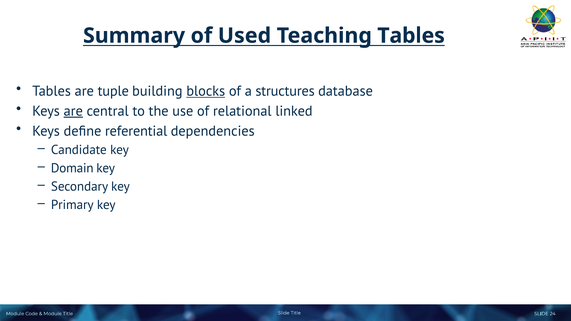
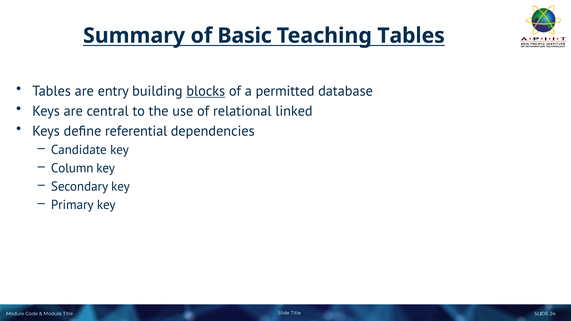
Used: Used -> Basic
tuple: tuple -> entry
structures: structures -> permitted
are at (73, 111) underline: present -> none
Domain: Domain -> Column
